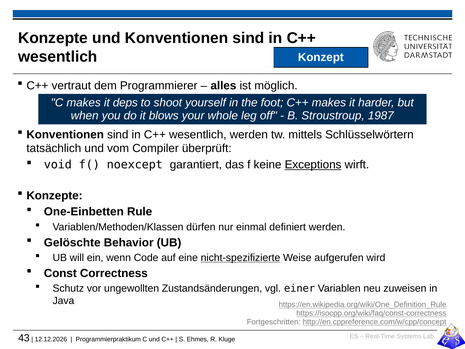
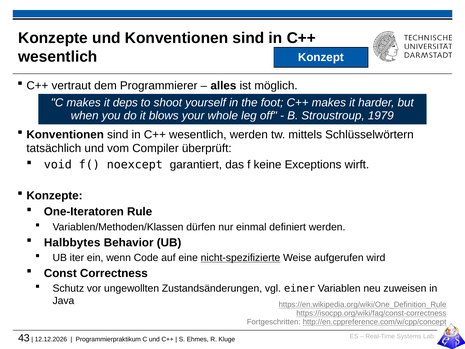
1987: 1987 -> 1979
Exceptions underline: present -> none
One-Einbetten: One-Einbetten -> One-Iteratoren
Gelöschte: Gelöschte -> Halbbytes
will: will -> iter
